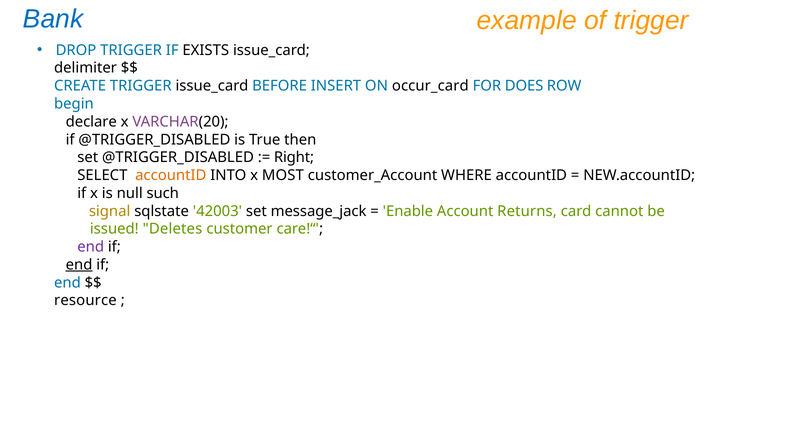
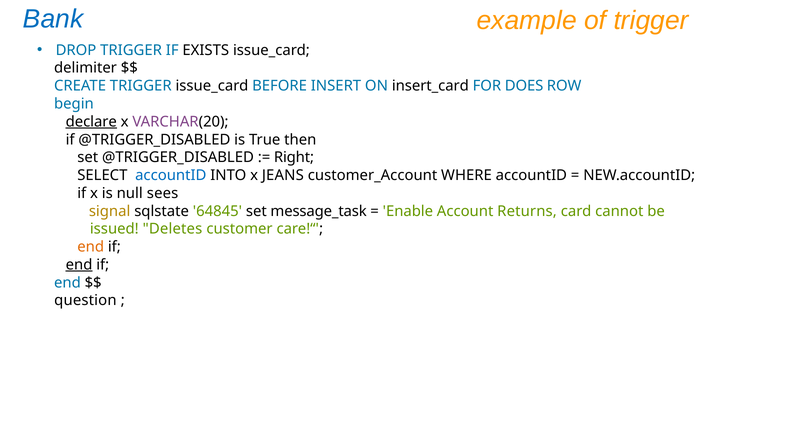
occur_card: occur_card -> insert_card
declare underline: none -> present
accountID at (171, 175) colour: orange -> blue
MOST: MOST -> JEANS
such: such -> sees
42003: 42003 -> 64845
message_jack: message_jack -> message_task
end at (91, 247) colour: purple -> orange
resource: resource -> question
